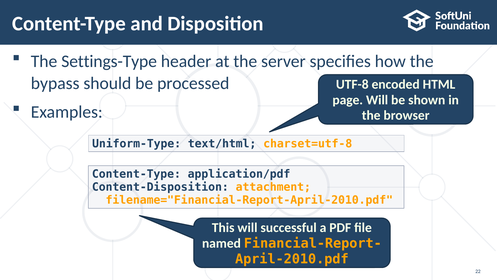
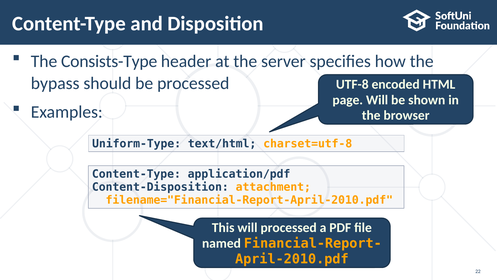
Settings-Type: Settings-Type -> Consists-Type
will successful: successful -> processed
